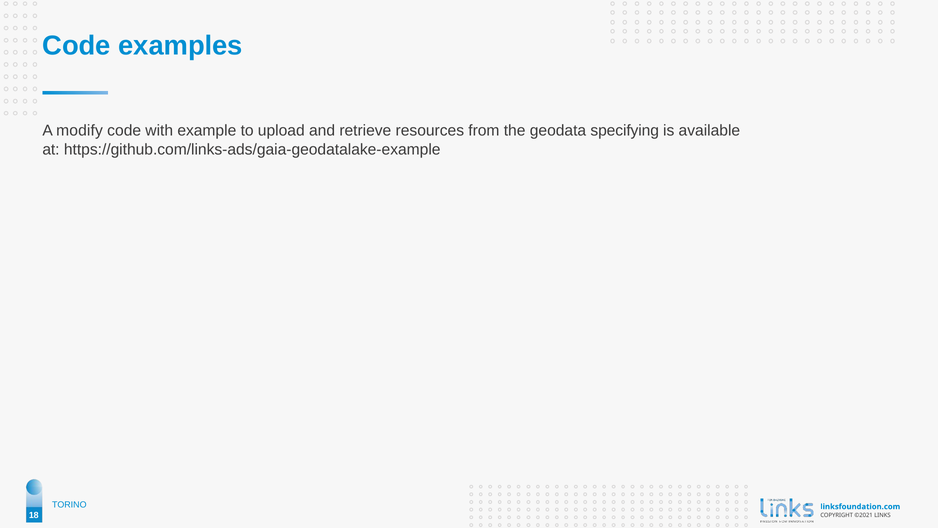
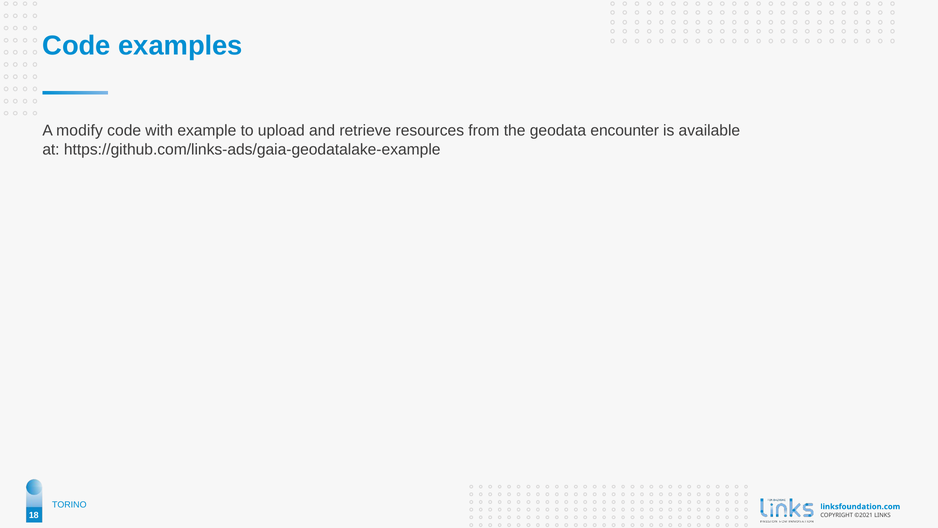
specifying: specifying -> encounter
